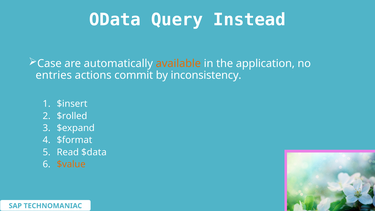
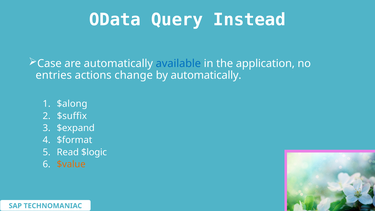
available colour: orange -> blue
commit: commit -> change
by inconsistency: inconsistency -> automatically
$insert: $insert -> $along
$rolled: $rolled -> $suffix
$data: $data -> $logic
